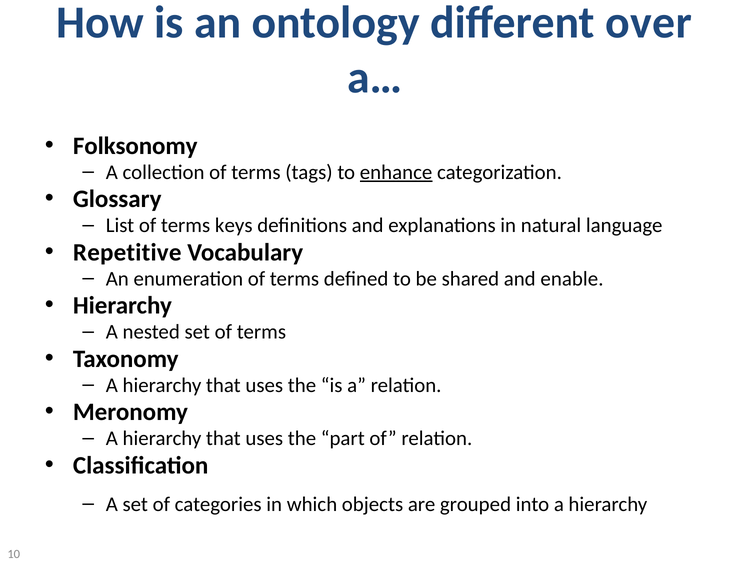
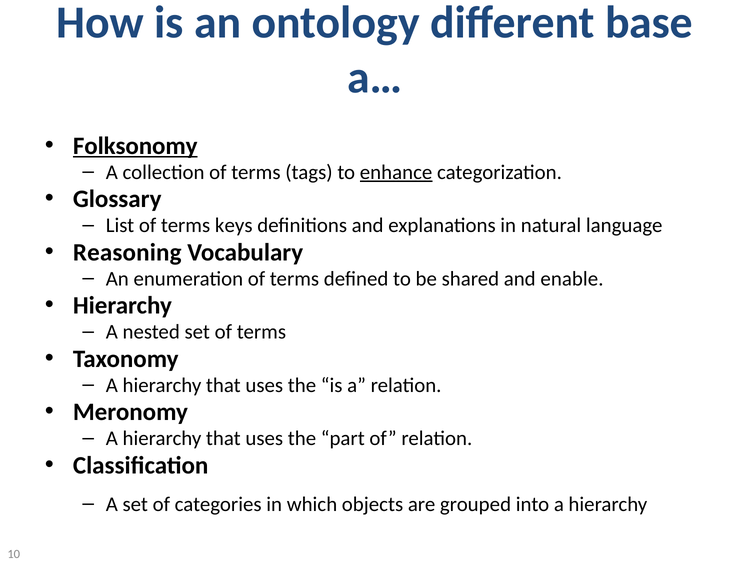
over: over -> base
Folksonomy underline: none -> present
Repetitive: Repetitive -> Reasoning
